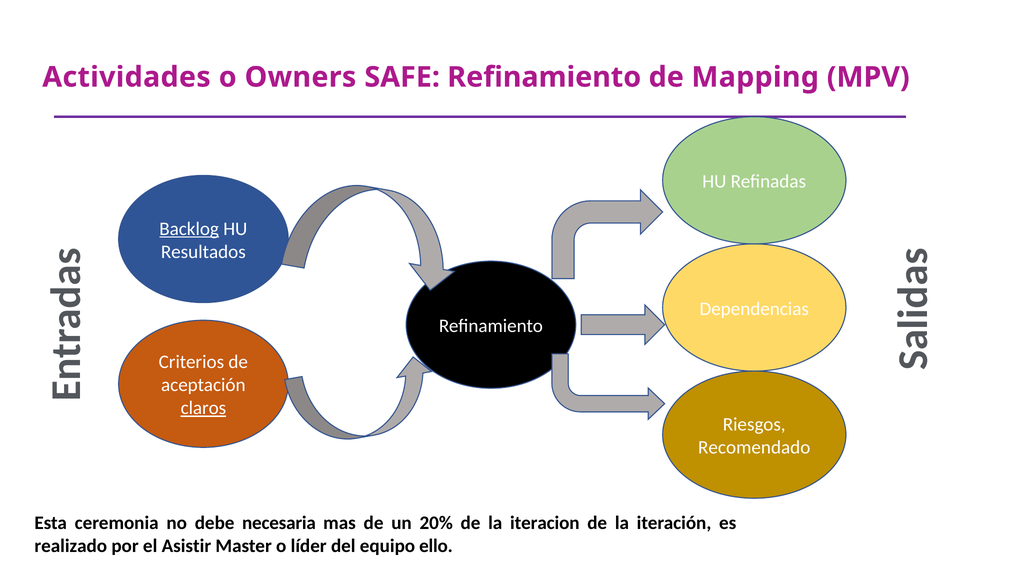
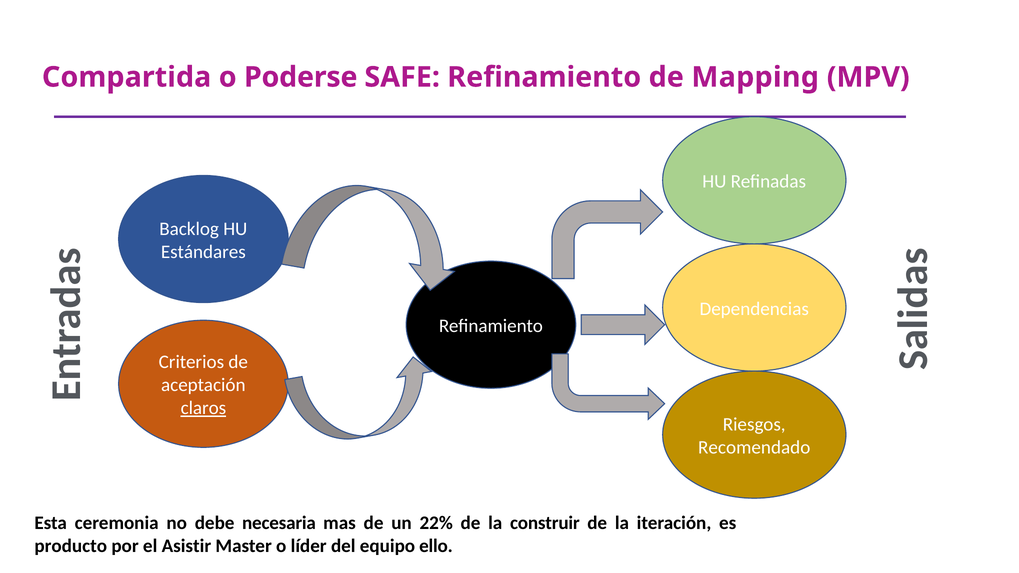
Actividades: Actividades -> Compartida
Owners: Owners -> Poderse
Backlog underline: present -> none
Resultados: Resultados -> Estándares
20%: 20% -> 22%
iteracion: iteracion -> construir
realizado: realizado -> producto
